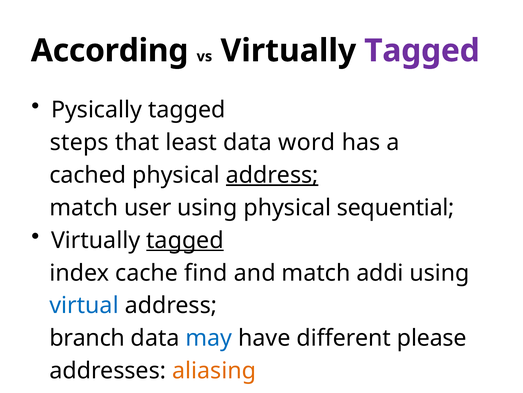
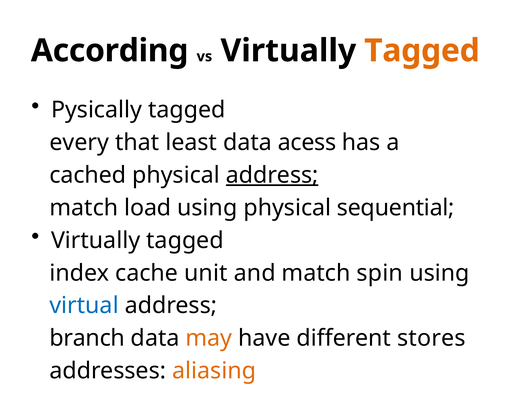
Tagged at (422, 51) colour: purple -> orange
steps: steps -> every
word: word -> acess
user: user -> load
tagged at (185, 240) underline: present -> none
find: find -> unit
addi: addi -> spin
may colour: blue -> orange
please: please -> stores
